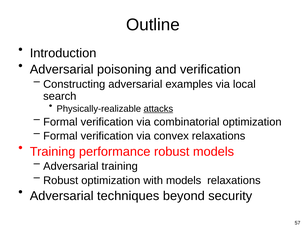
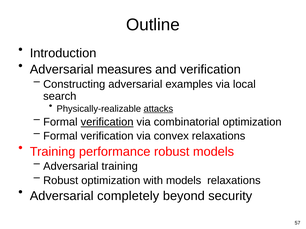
poisoning: poisoning -> measures
verification at (107, 122) underline: none -> present
techniques: techniques -> completely
